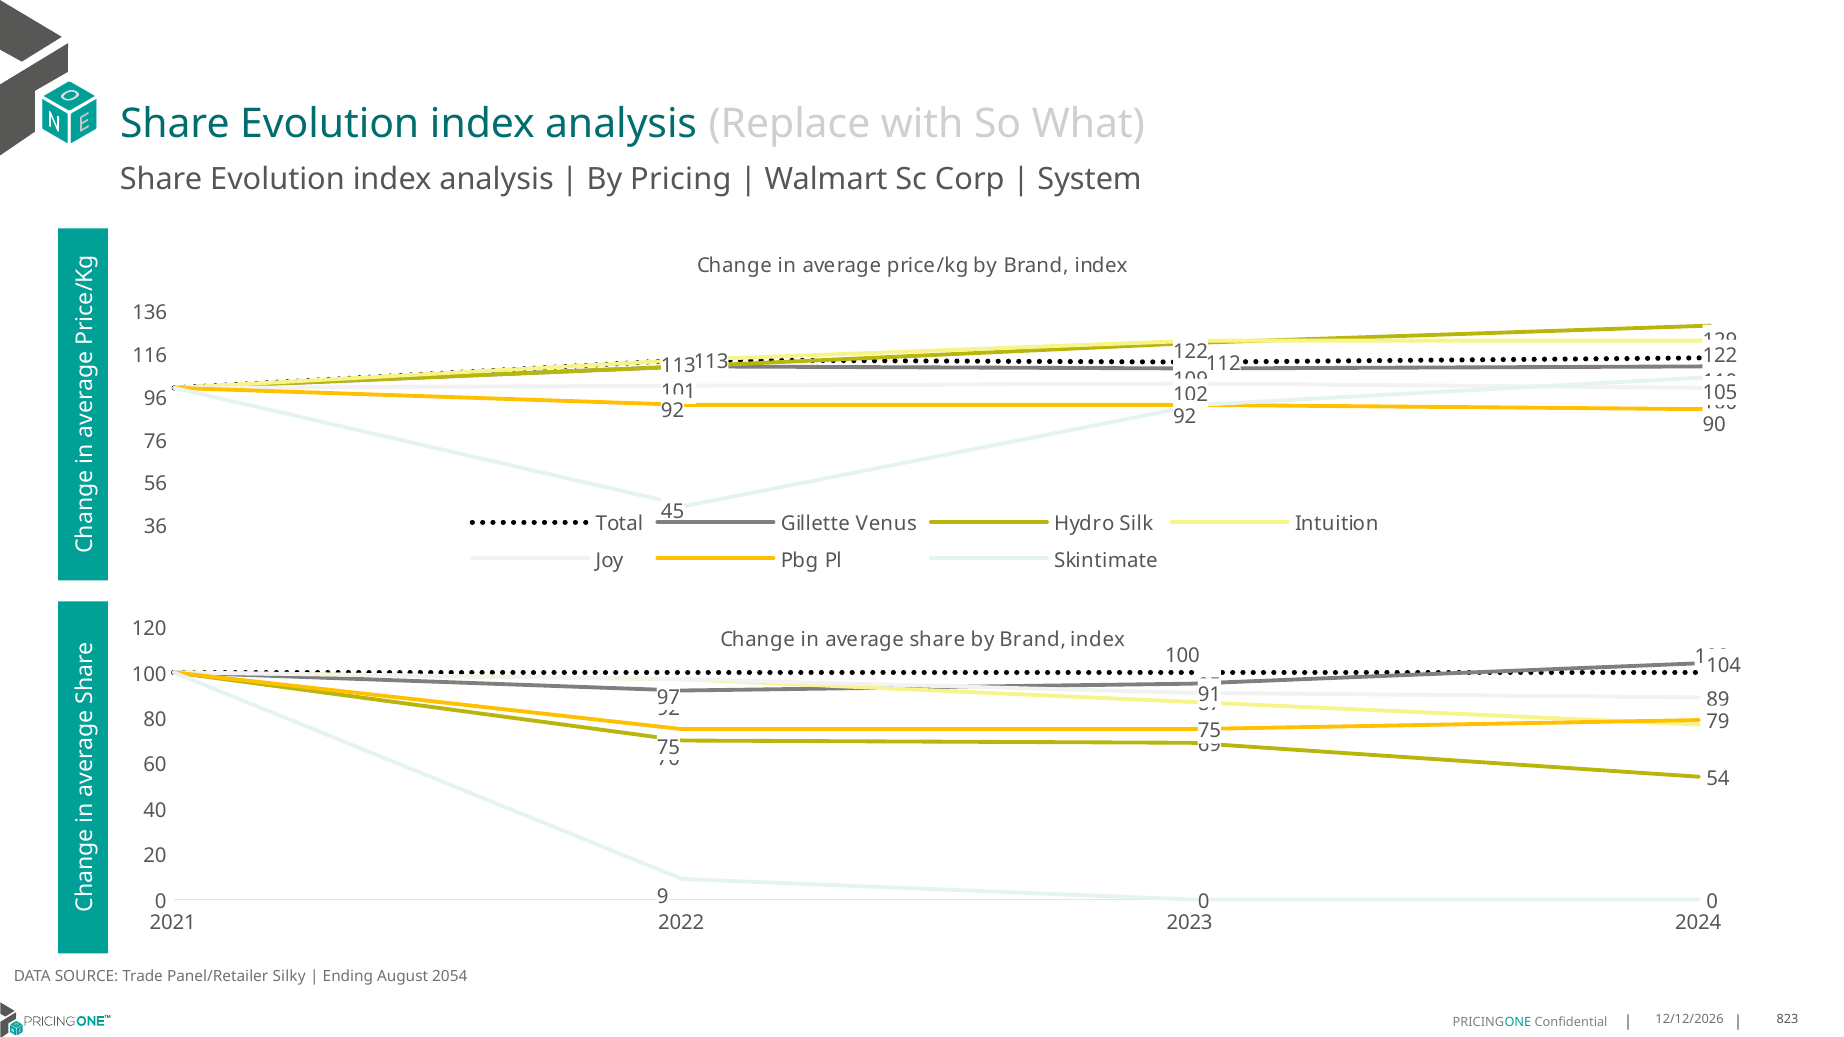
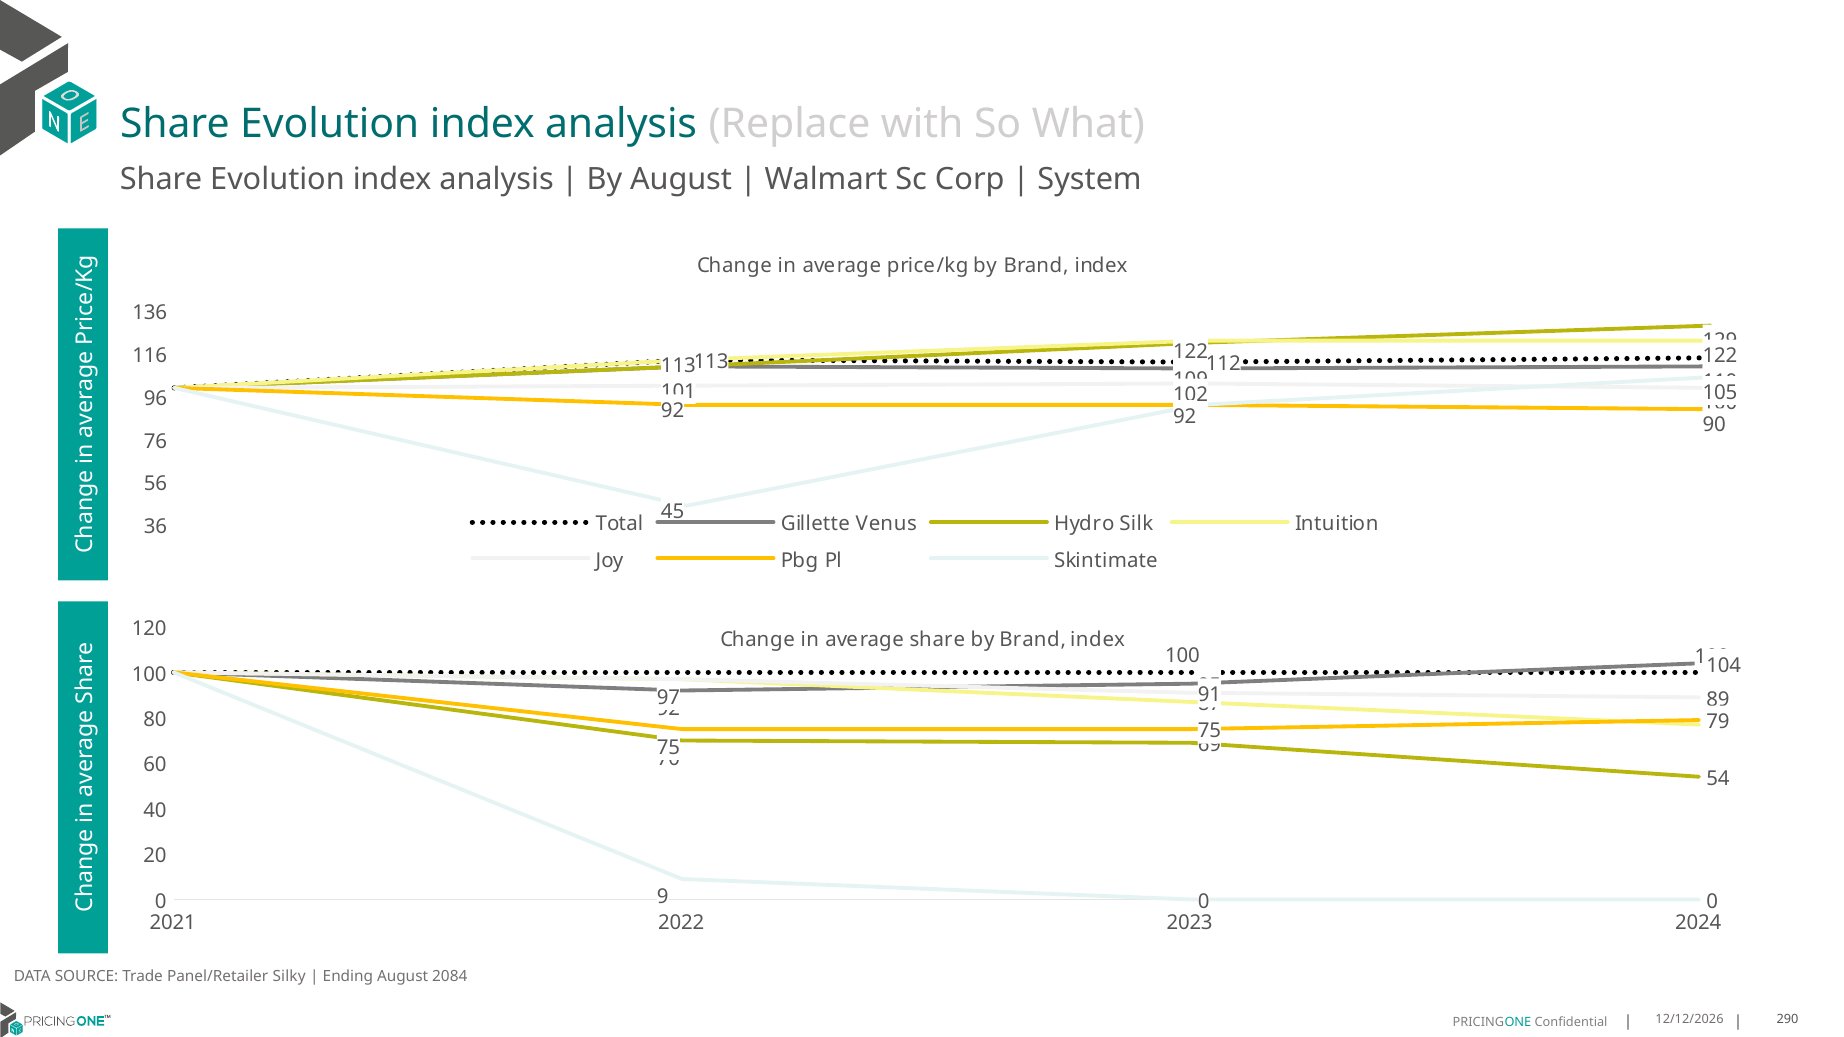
By Pricing: Pricing -> August
2054: 2054 -> 2084
823: 823 -> 290
